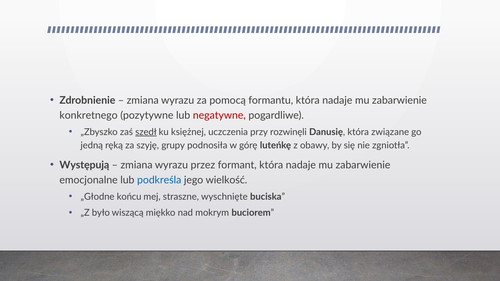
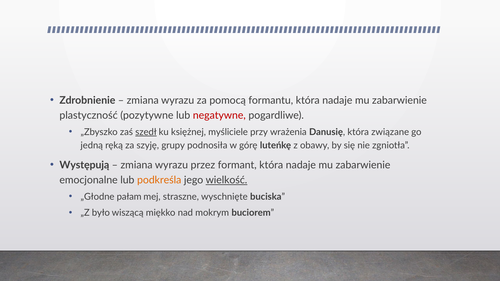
konkretnego: konkretnego -> plastyczność
uczczenia: uczczenia -> myśliciele
rozwinęli: rozwinęli -> wrażenia
podkreśla colour: blue -> orange
wielkość underline: none -> present
końcu: końcu -> pałam
